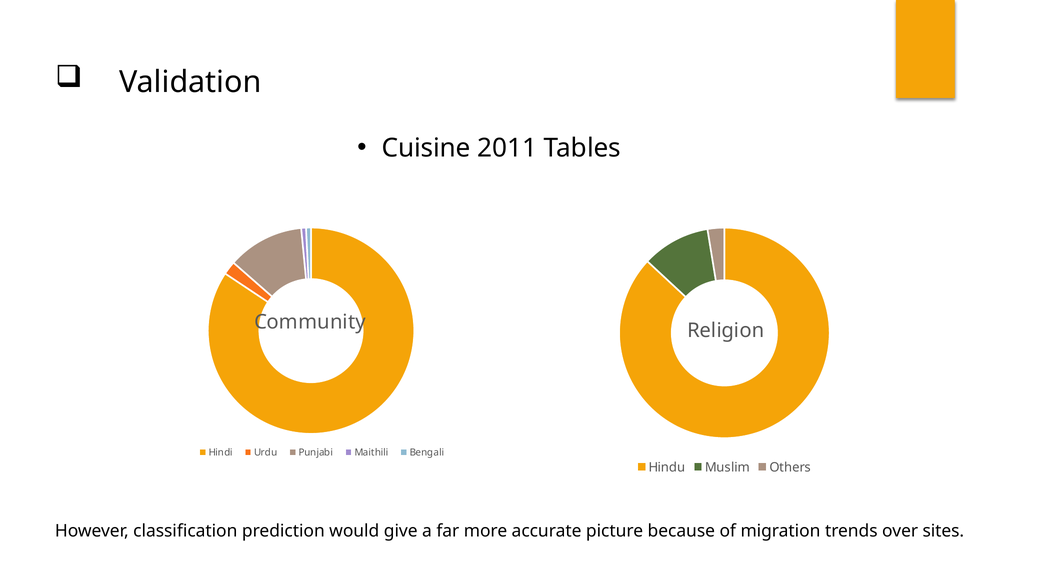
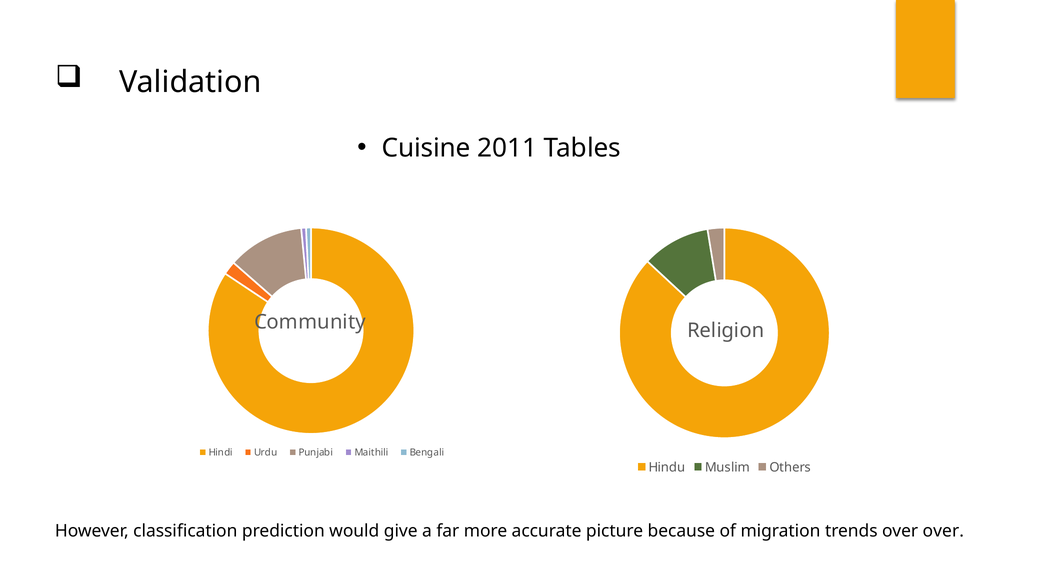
over sites: sites -> over
